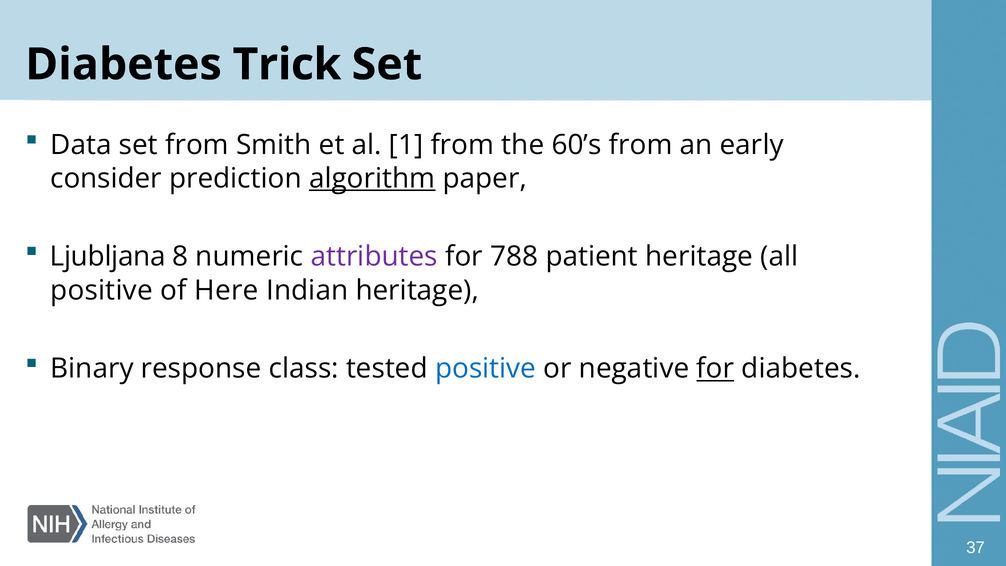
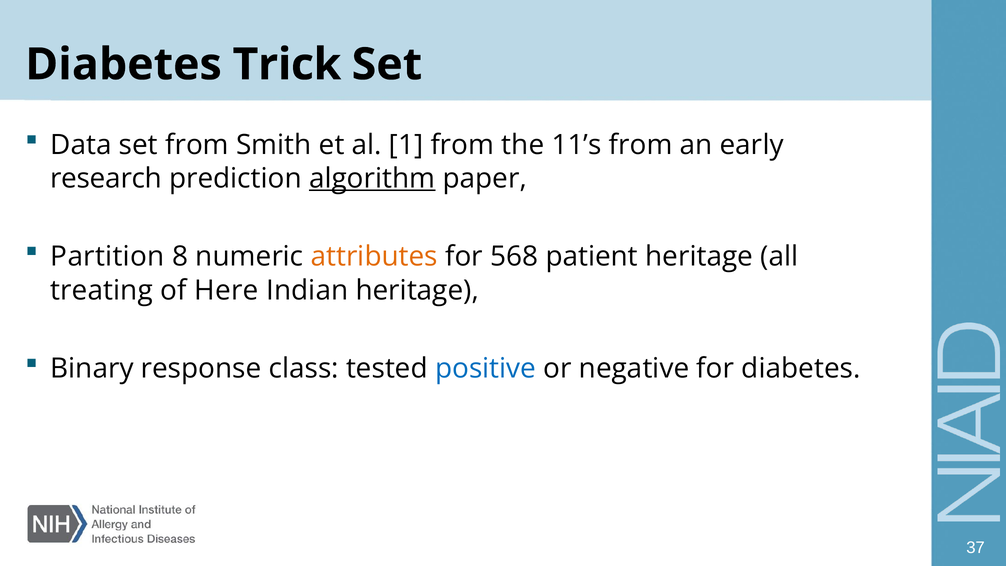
60’s: 60’s -> 11’s
consider: consider -> research
Ljubljana: Ljubljana -> Partition
attributes colour: purple -> orange
788: 788 -> 568
positive at (102, 290): positive -> treating
for at (715, 369) underline: present -> none
